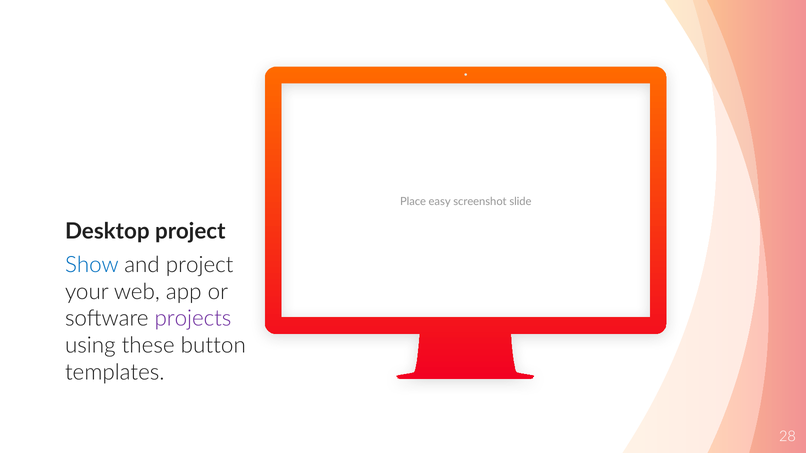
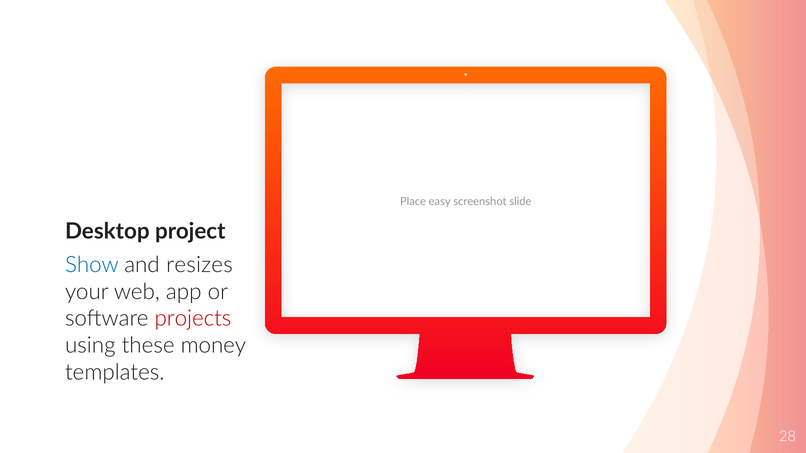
and project: project -> resizes
projects colour: purple -> red
button: button -> money
